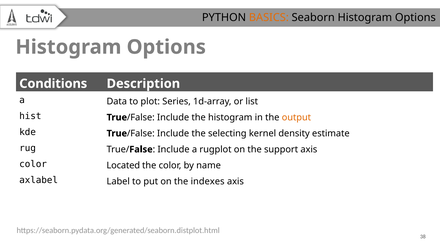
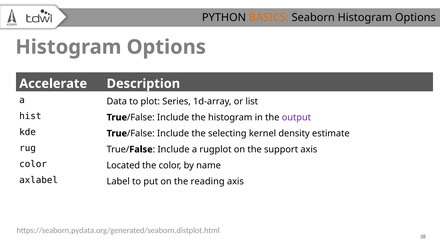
Conditions: Conditions -> Accelerate
output colour: orange -> purple
indexes: indexes -> reading
